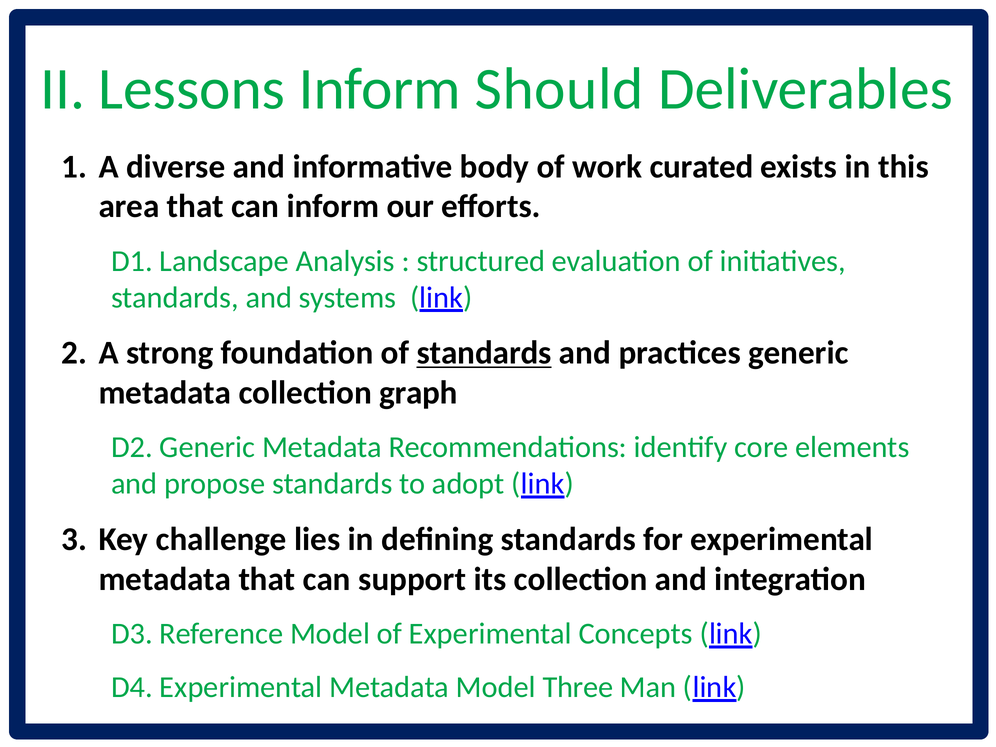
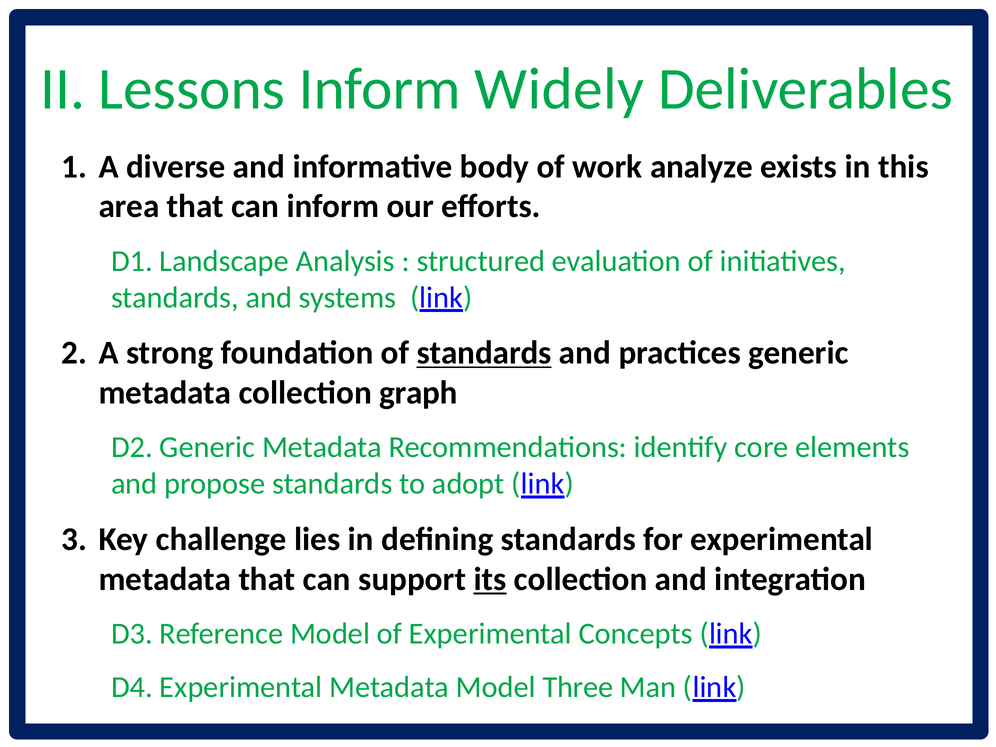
Should: Should -> Widely
curated: curated -> analyze
its underline: none -> present
